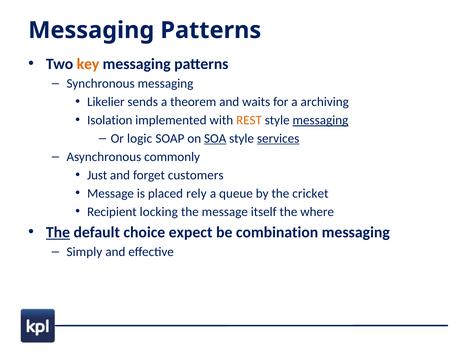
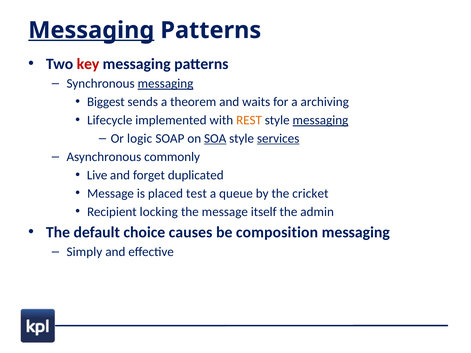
Messaging at (91, 30) underline: none -> present
key colour: orange -> red
messaging at (165, 84) underline: none -> present
Likelier: Likelier -> Biggest
Isolation: Isolation -> Lifecycle
Just: Just -> Live
customers: customers -> duplicated
rely: rely -> test
where: where -> admin
The at (58, 232) underline: present -> none
expect: expect -> causes
combination: combination -> composition
